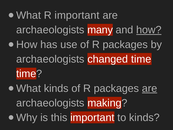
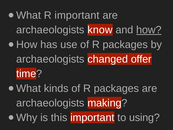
many: many -> know
changed time: time -> offer
are at (150, 88) underline: present -> none
to kinds: kinds -> using
